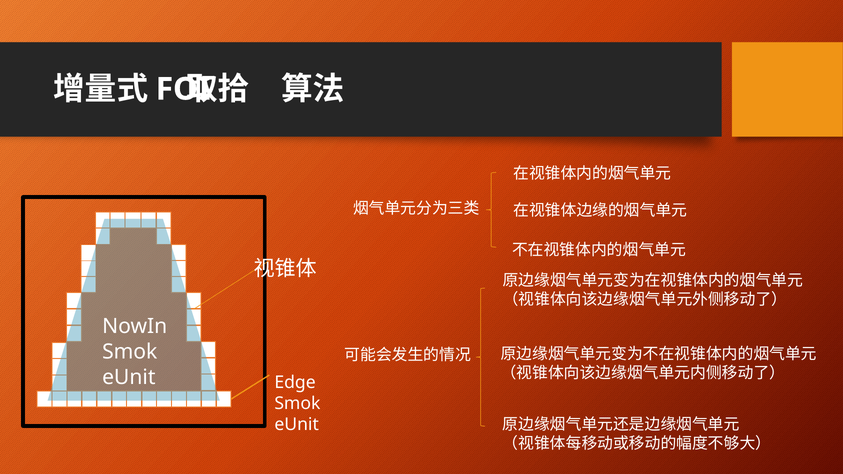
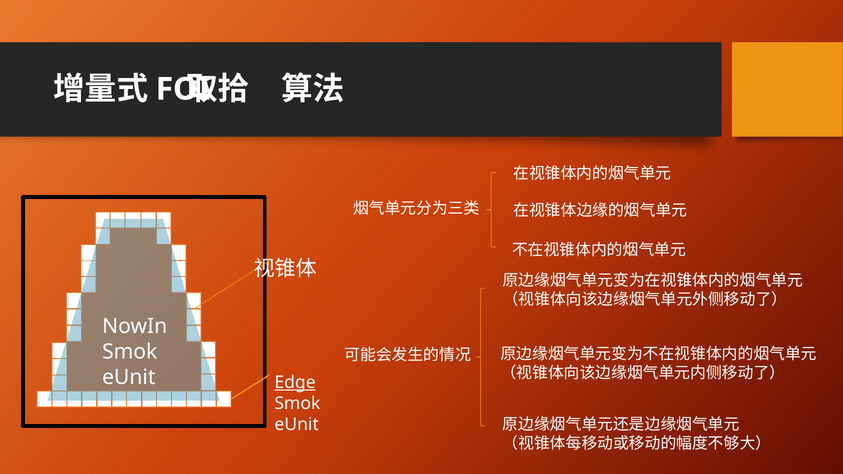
Edge underline: none -> present
